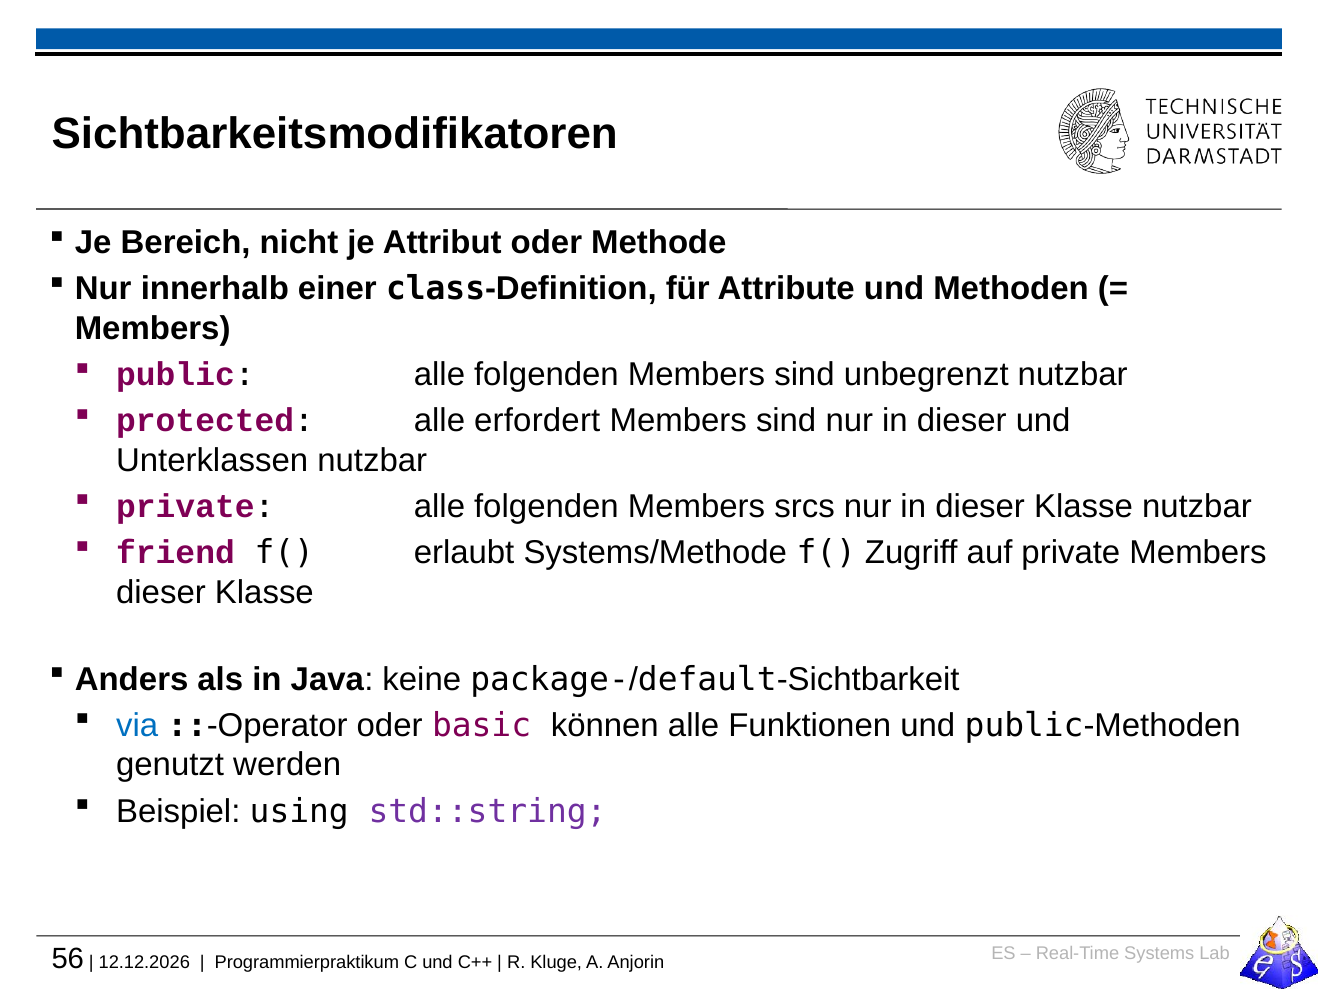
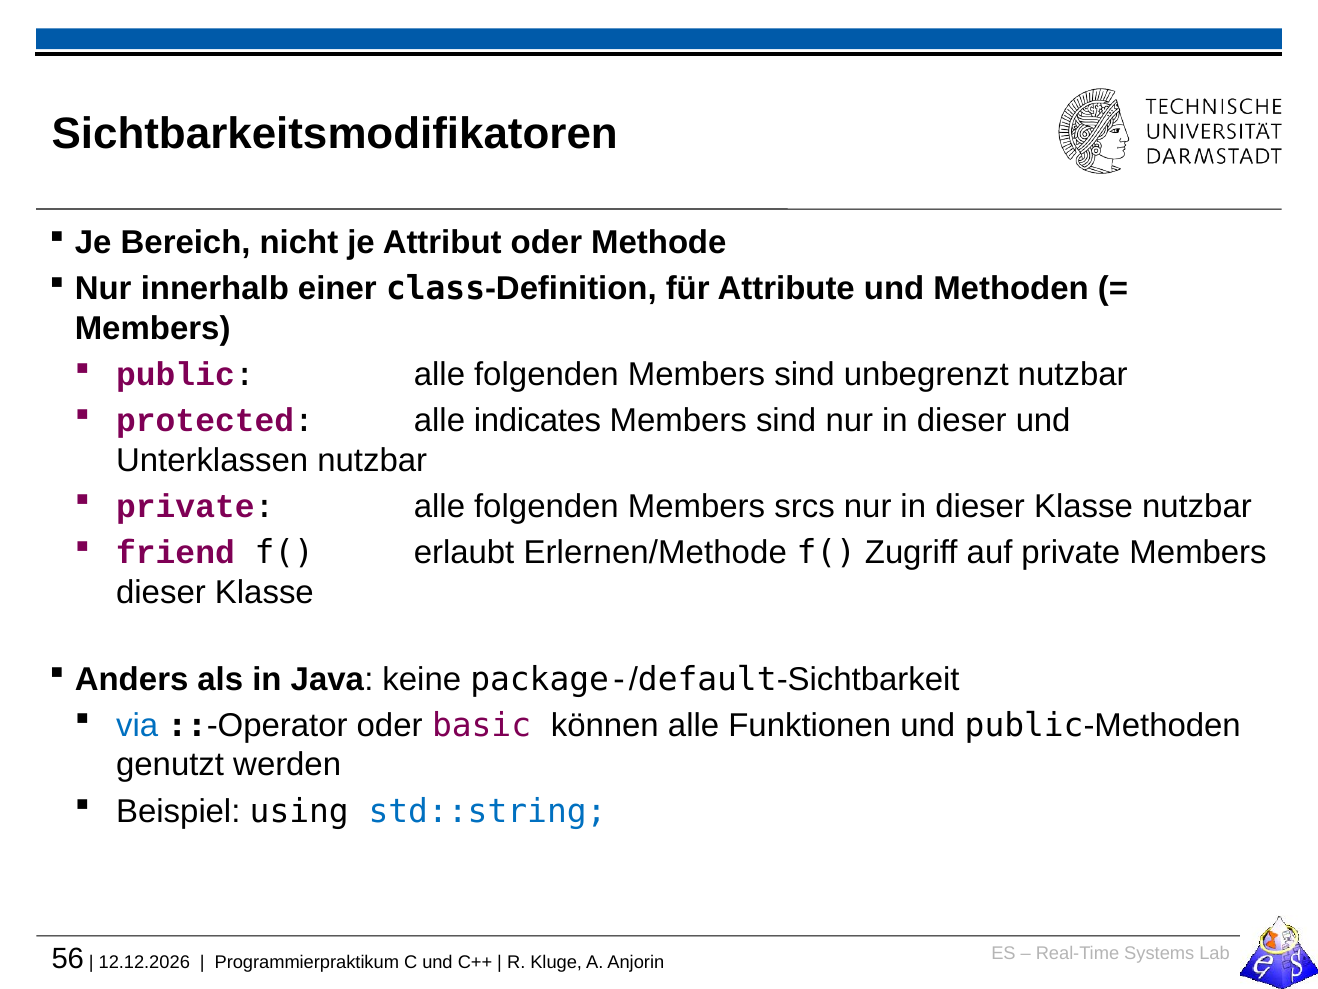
erfordert: erfordert -> indicates
Systems/Methode: Systems/Methode -> Erlernen/Methode
std::string colour: purple -> blue
